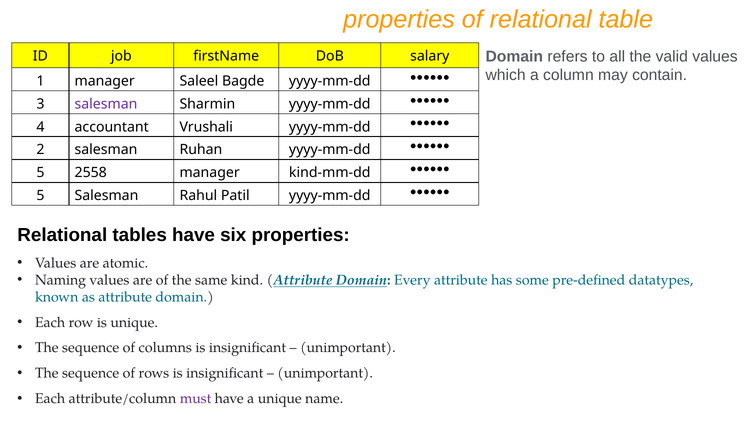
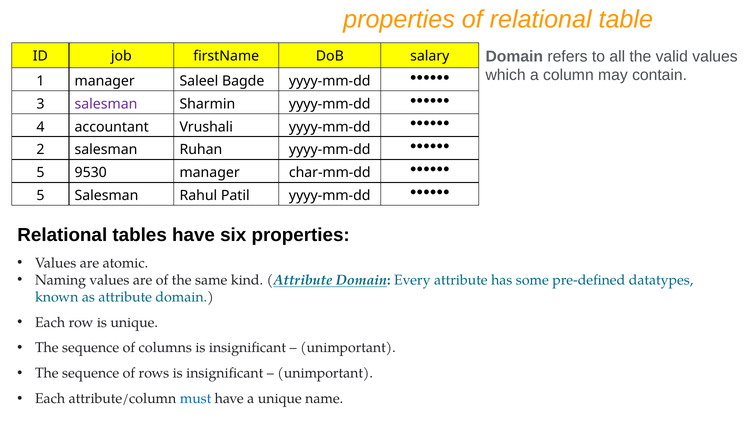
2558: 2558 -> 9530
kind-mm-dd: kind-mm-dd -> char-mm-dd
must colour: purple -> blue
